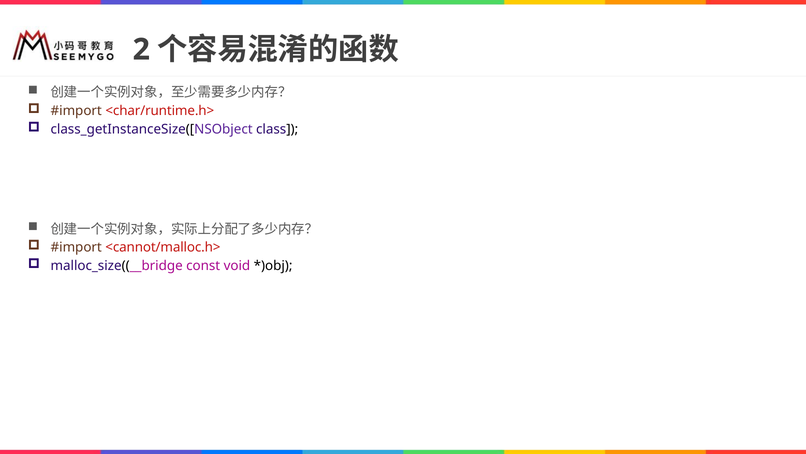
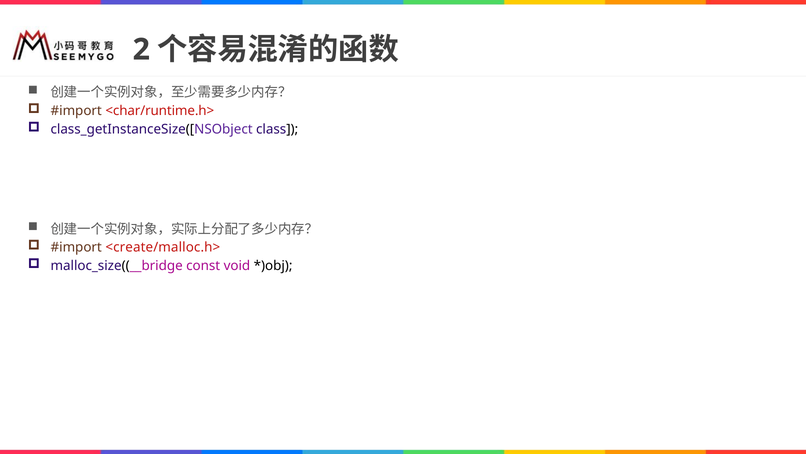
<cannot/malloc.h>: <cannot/malloc.h> -> <create/malloc.h>
